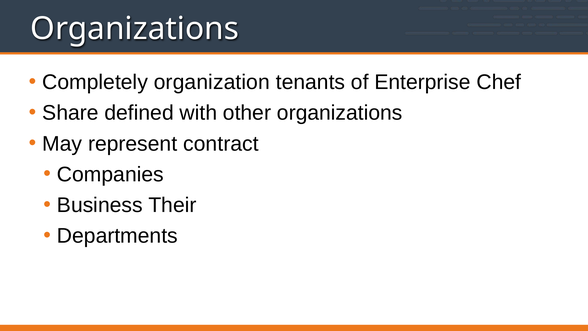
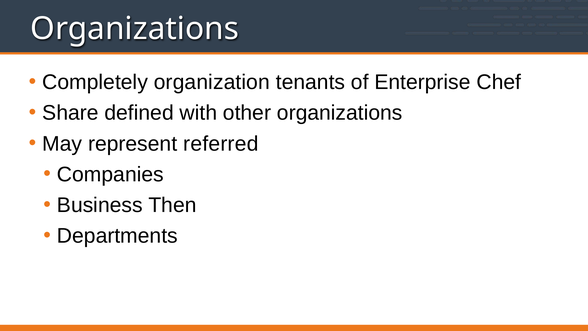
contract: contract -> referred
Their: Their -> Then
